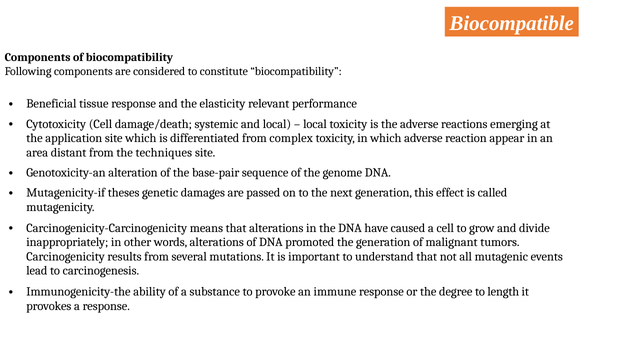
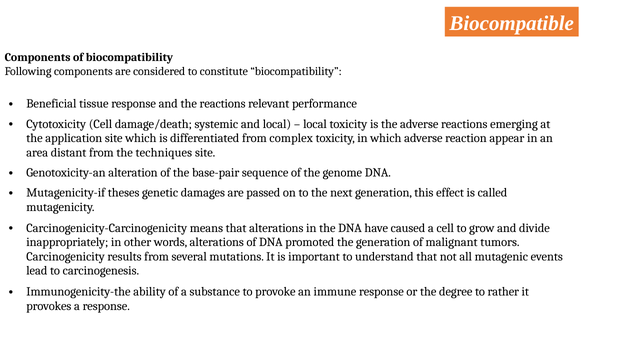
the elasticity: elasticity -> reactions
length: length -> rather
